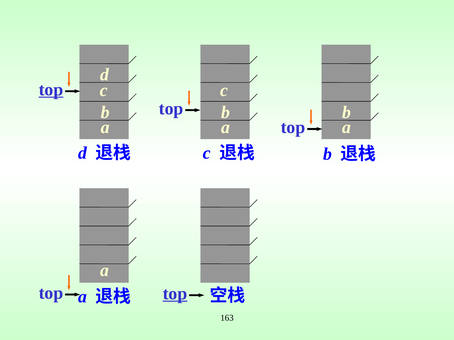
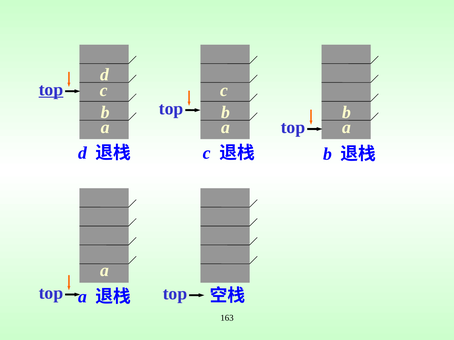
top at (175, 294) underline: present -> none
